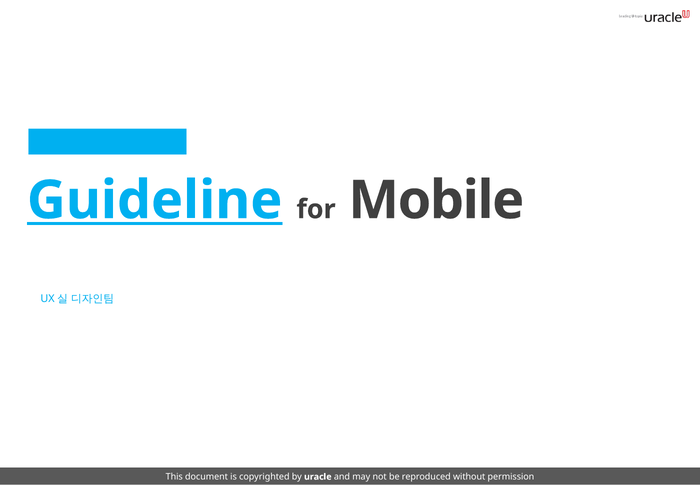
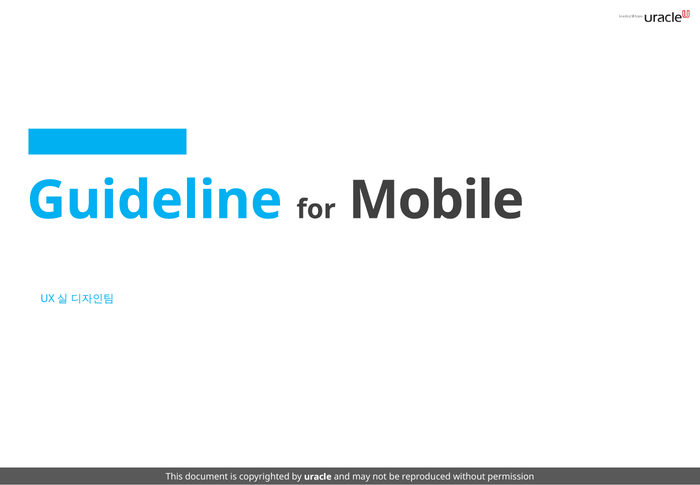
Guideline underline: present -> none
